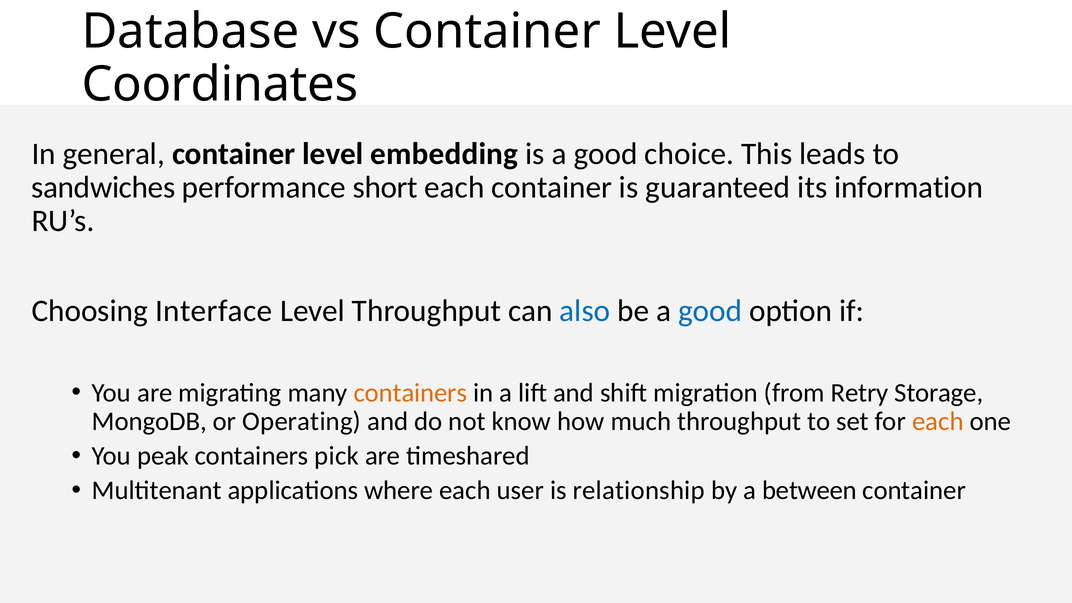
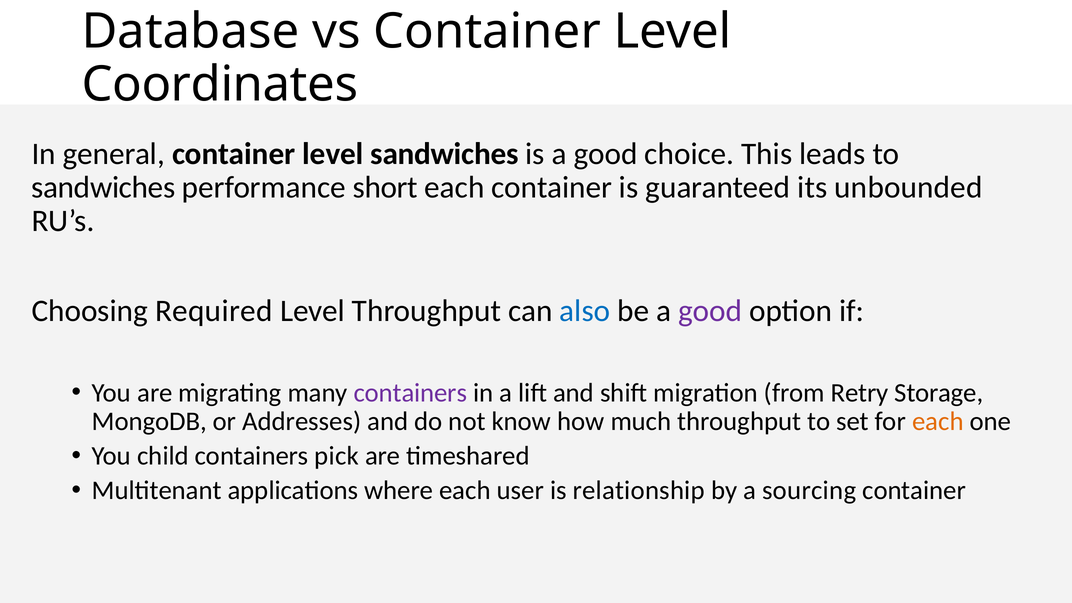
level embedding: embedding -> sandwiches
information: information -> unbounded
Interface: Interface -> Required
good at (710, 311) colour: blue -> purple
containers at (410, 393) colour: orange -> purple
Operating: Operating -> Addresses
peak: peak -> child
between: between -> sourcing
